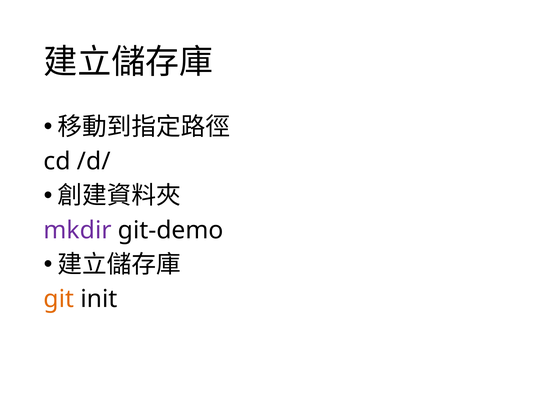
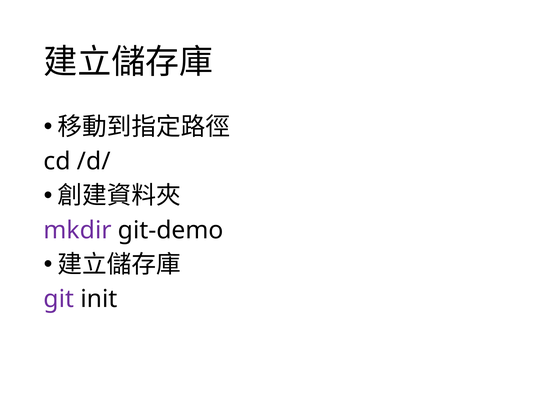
git colour: orange -> purple
